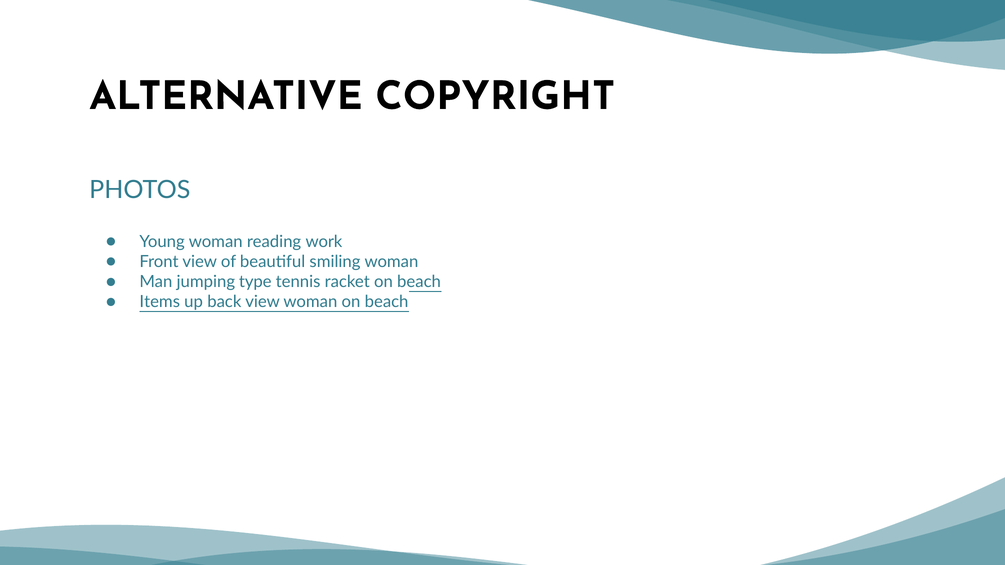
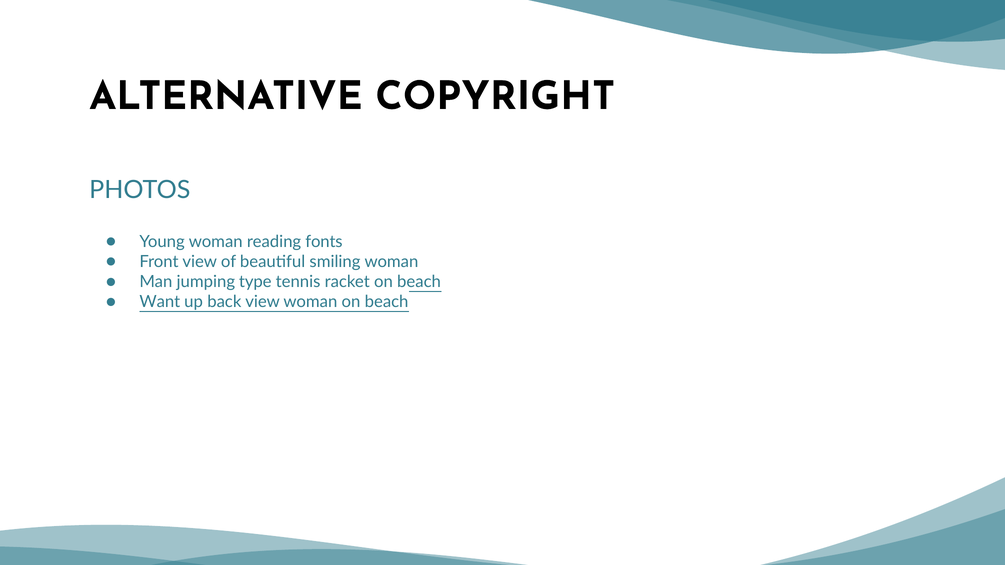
work: work -> fonts
Items: Items -> Want
